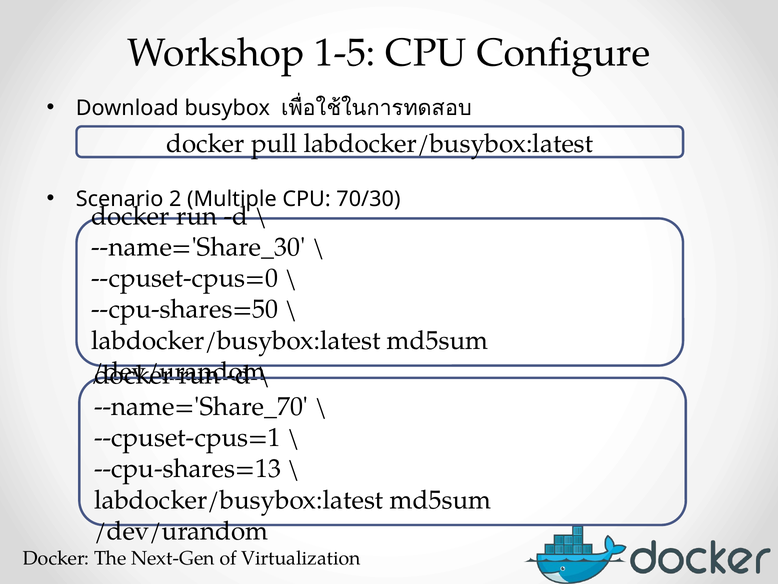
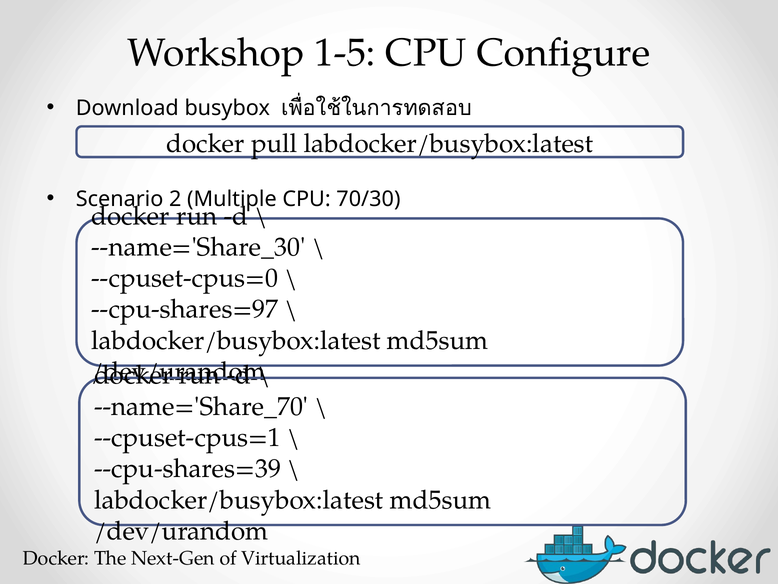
--cpu-shares=50: --cpu-shares=50 -> --cpu-shares=97
--cpu-shares=13: --cpu-shares=13 -> --cpu-shares=39
